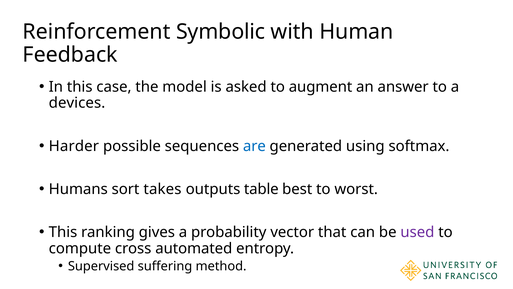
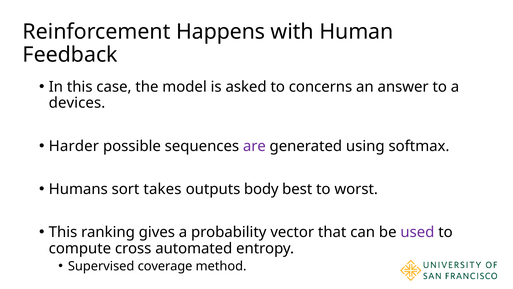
Symbolic: Symbolic -> Happens
augment: augment -> concerns
are colour: blue -> purple
table: table -> body
suffering: suffering -> coverage
